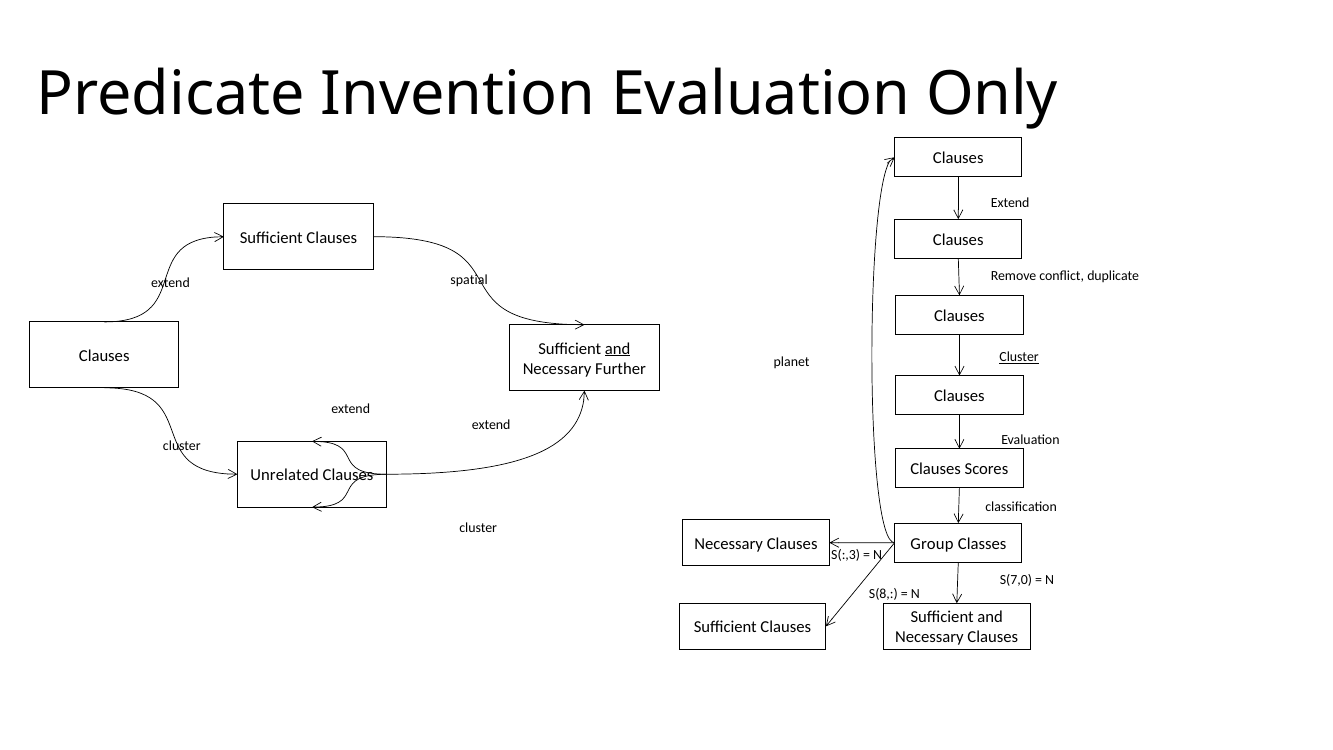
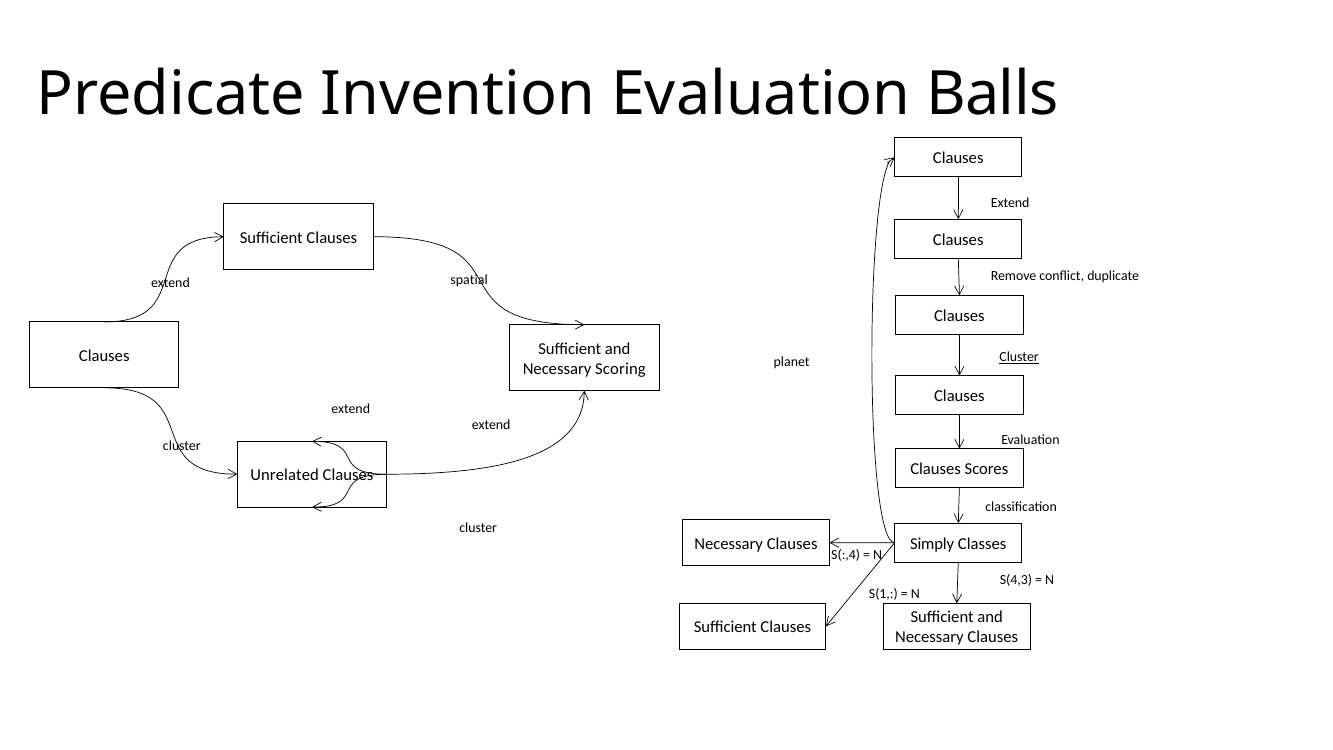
Only: Only -> Balls
and at (618, 349) underline: present -> none
Further: Further -> Scoring
Group: Group -> Simply
S(:,3: S(:,3 -> S(:,4
S(7,0: S(7,0 -> S(4,3
S(8: S(8 -> S(1
